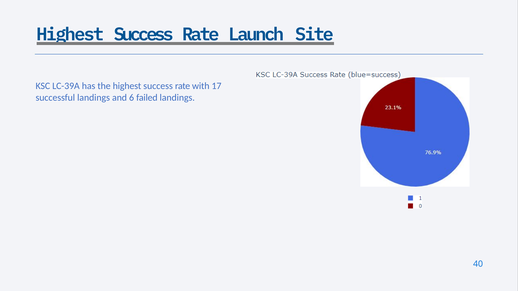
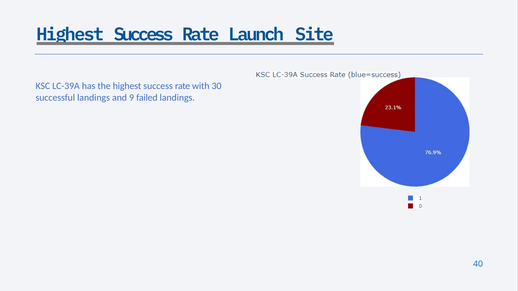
17: 17 -> 30
6: 6 -> 9
